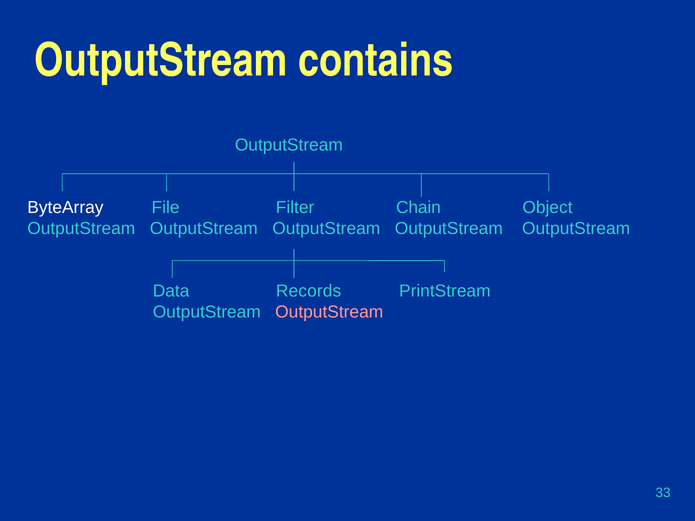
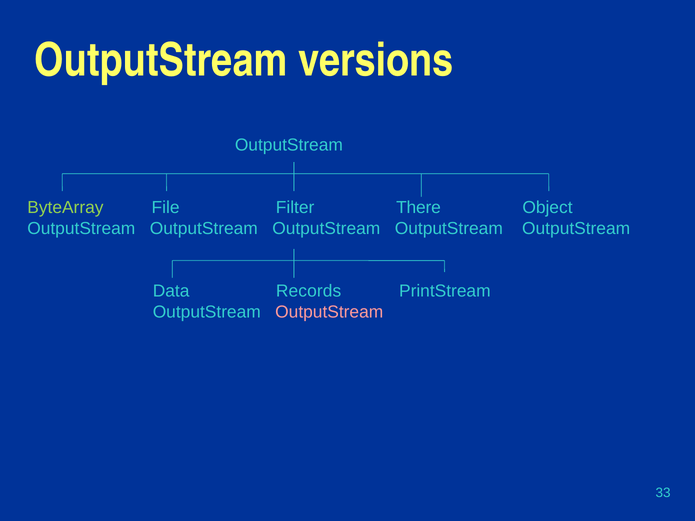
contains: contains -> versions
ByteArray colour: white -> light green
Chain: Chain -> There
